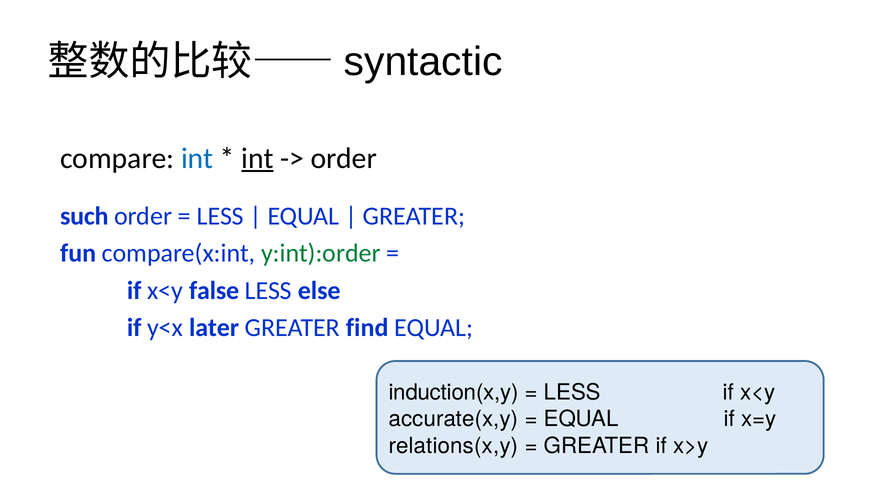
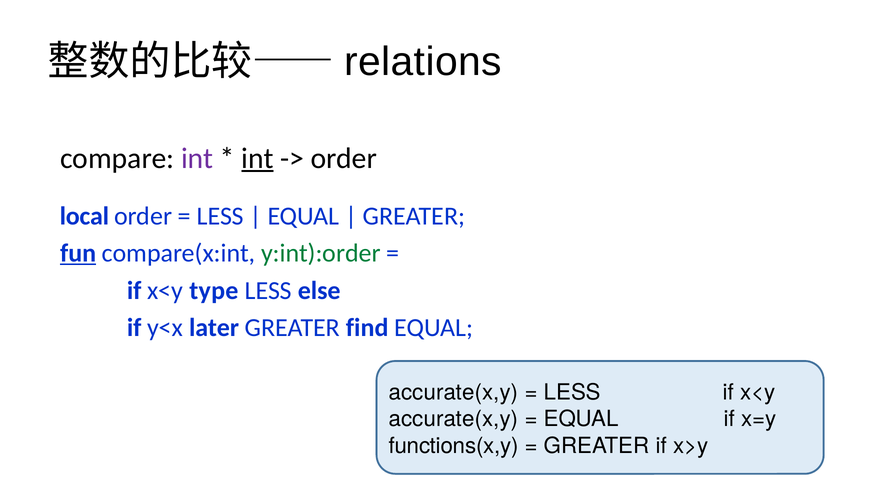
syntactic: syntactic -> relations
int at (197, 158) colour: blue -> purple
such: such -> local
fun underline: none -> present
false: false -> type
induction(x,y at (454, 392): induction(x,y -> accurate(x,y
relations(x,y: relations(x,y -> functions(x,y
